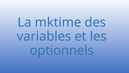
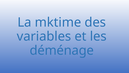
optionnels: optionnels -> déménage
